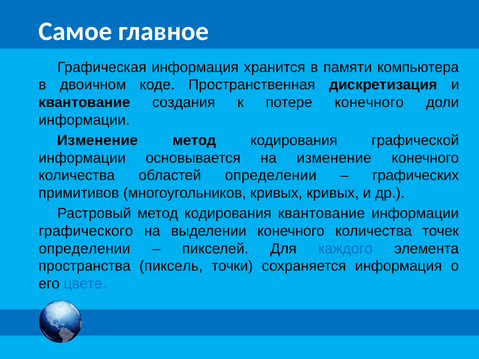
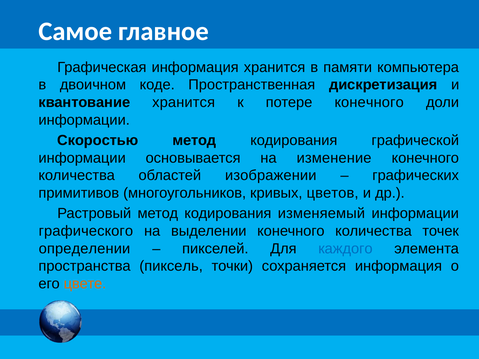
квантование создания: создания -> хранится
Изменение at (98, 140): Изменение -> Скоростью
областей определении: определении -> изображении
кривых кривых: кривых -> цветов
кодирования квантование: квантование -> изменяемый
цвете colour: blue -> orange
